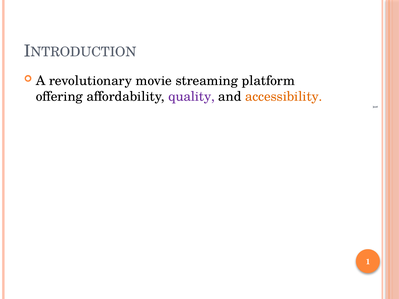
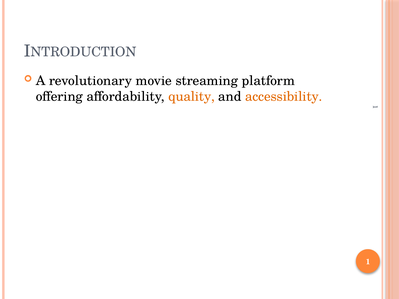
quality colour: purple -> orange
